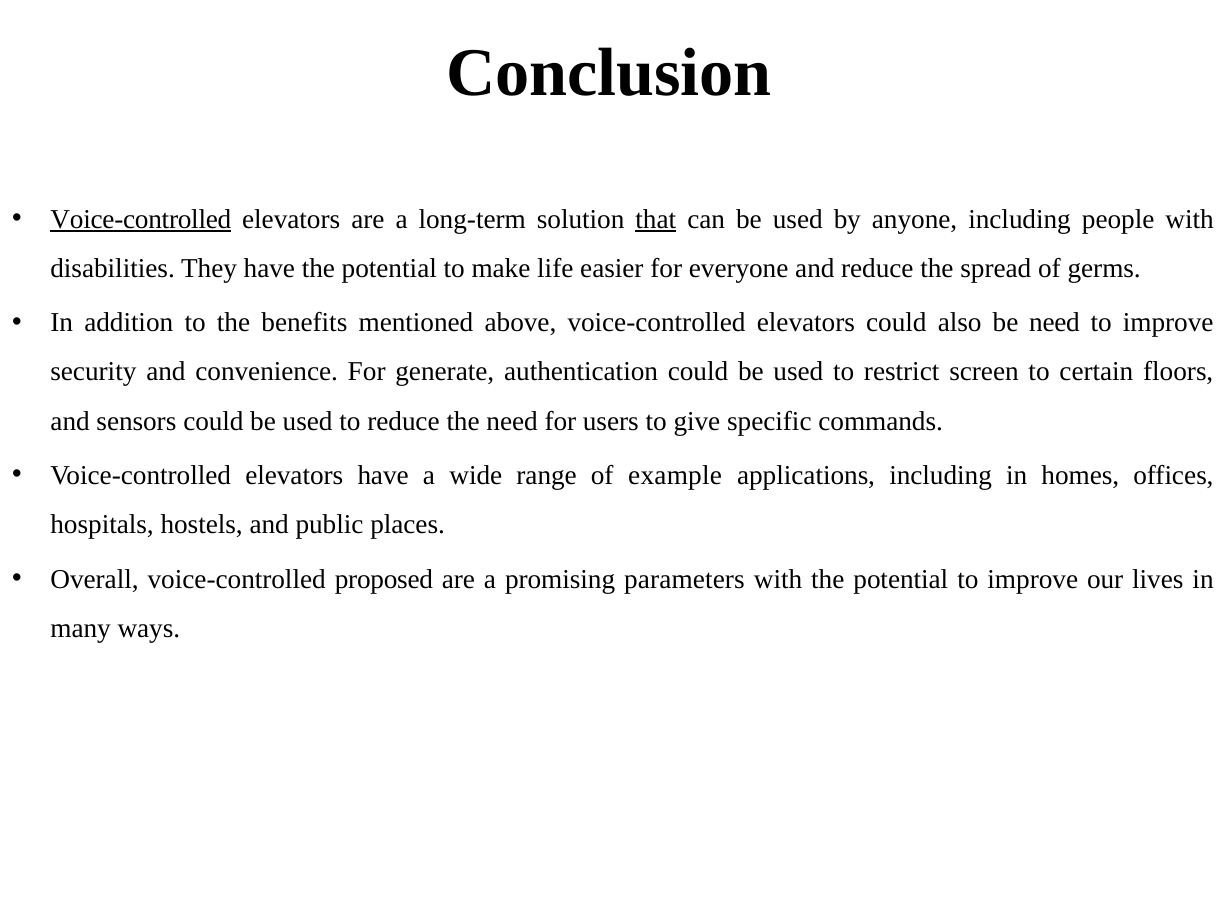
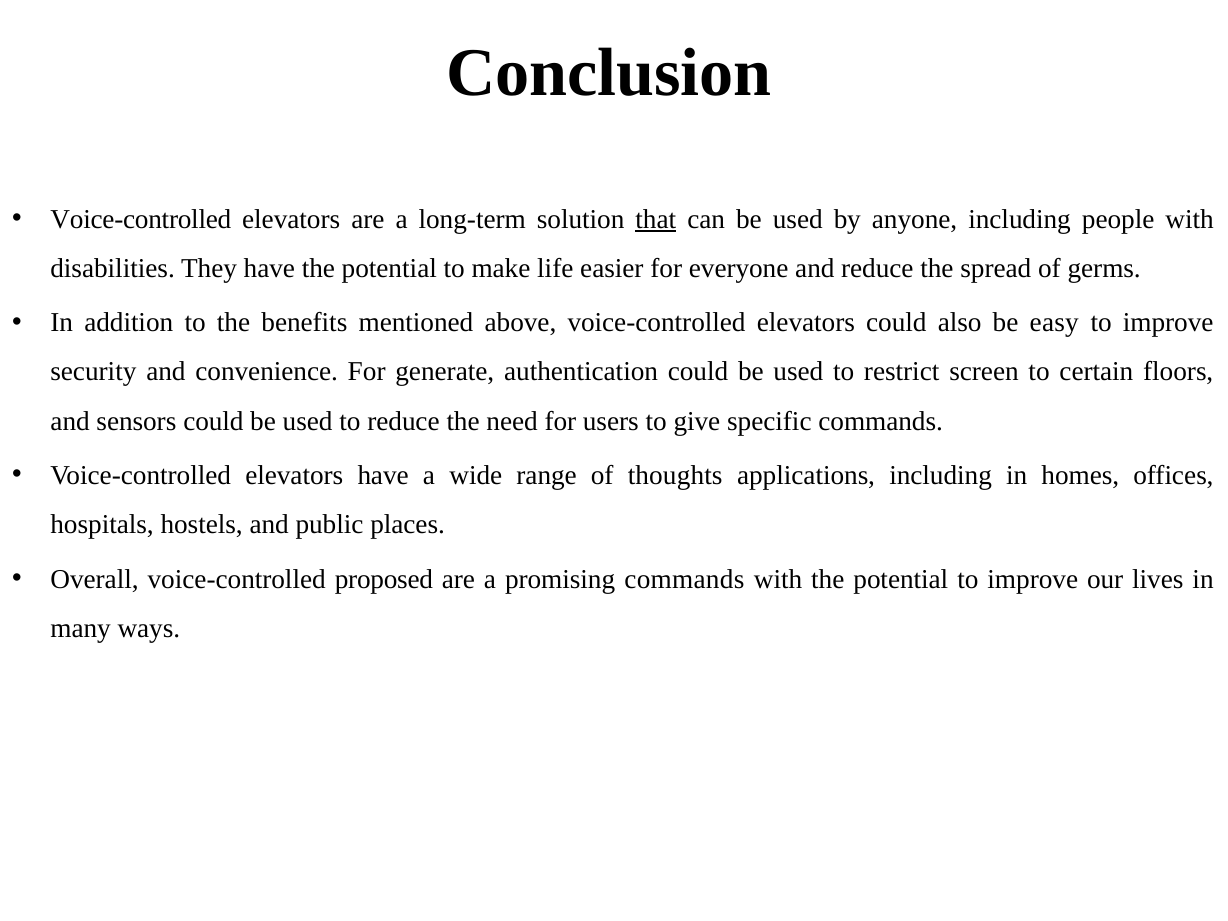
Voice-controlled at (141, 219) underline: present -> none
be need: need -> easy
example: example -> thoughts
promising parameters: parameters -> commands
